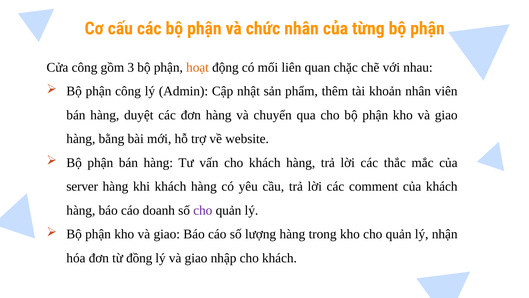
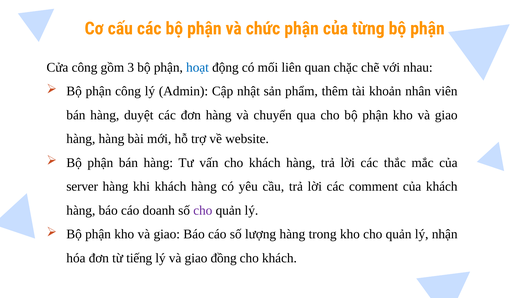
chức nhân: nhân -> phận
hoạt colour: orange -> blue
hàng bằng: bằng -> hàng
đồng: đồng -> tiếng
nhập: nhập -> đồng
